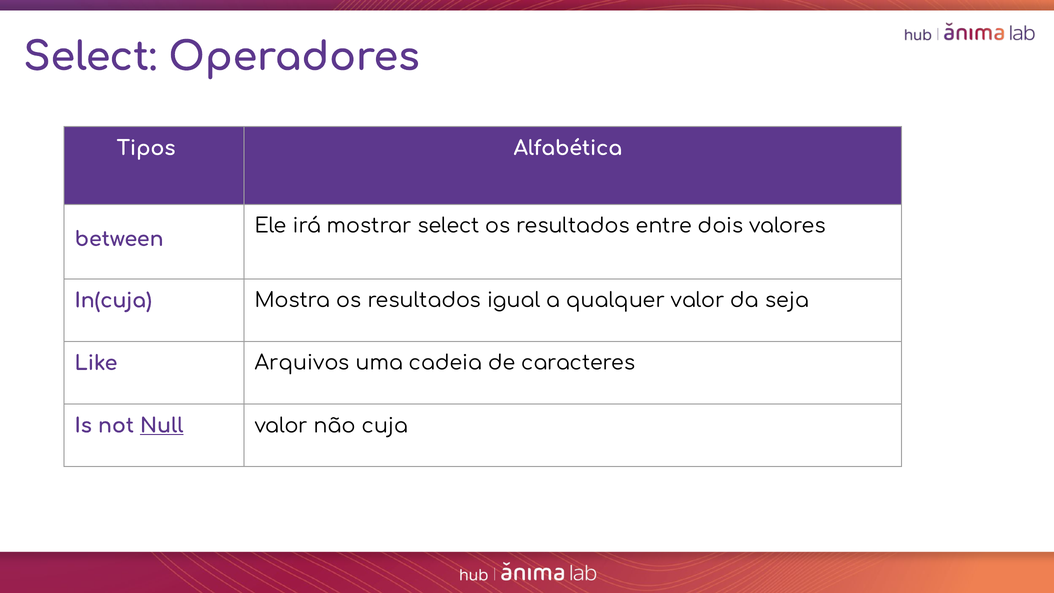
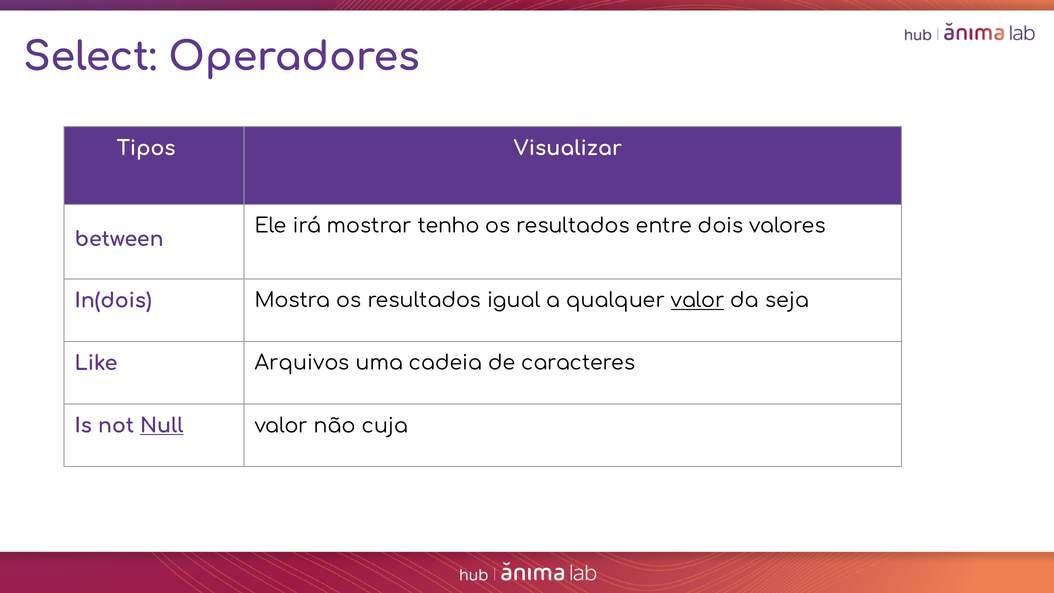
Alfabética: Alfabética -> Visualizar
mostrar select: select -> tenho
In(cuja: In(cuja -> In(dois
valor at (698, 301) underline: none -> present
